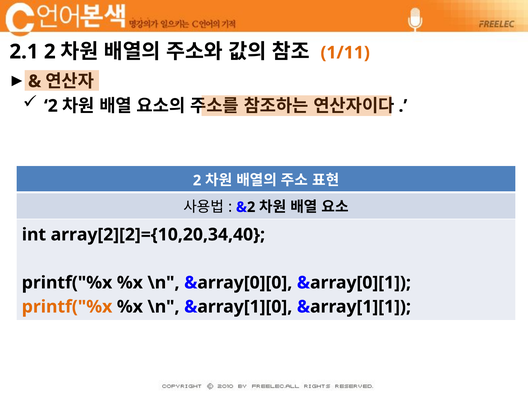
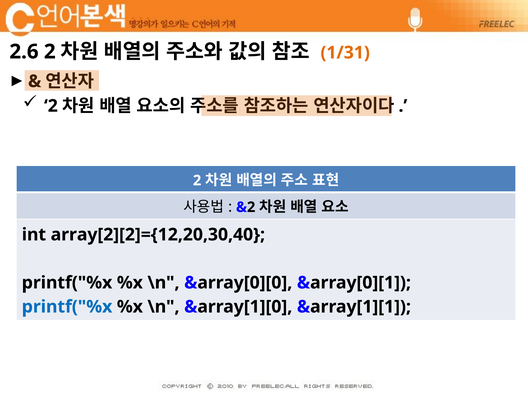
2.1: 2.1 -> 2.6
1/11: 1/11 -> 1/31
array[2][2]={10,20,34,40: array[2][2]={10,20,34,40 -> array[2][2]={12,20,30,40
printf("%x at (67, 307) colour: orange -> blue
